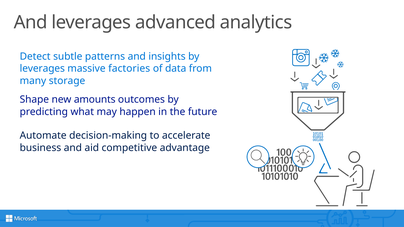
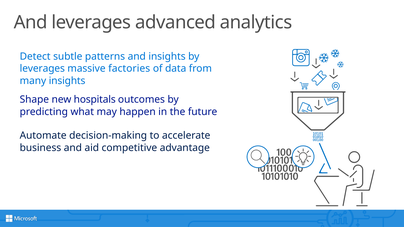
many storage: storage -> insights
amounts: amounts -> hospitals
